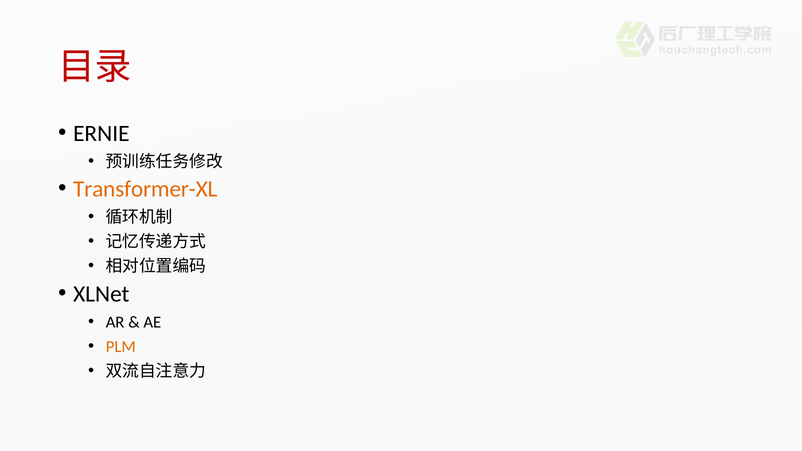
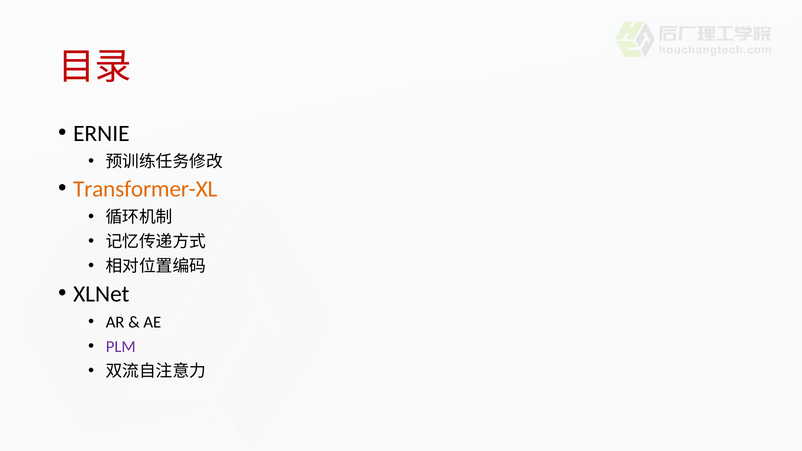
PLM colour: orange -> purple
